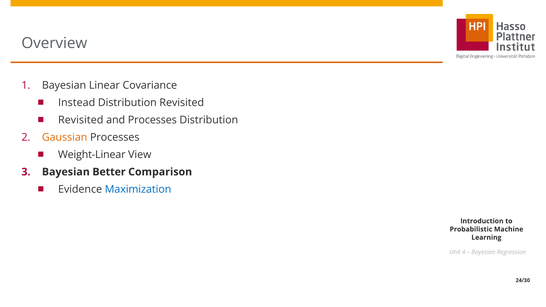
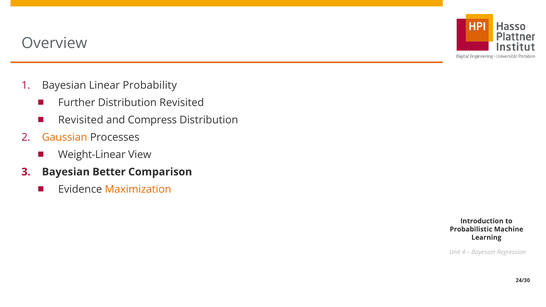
Covariance: Covariance -> Probability
Instead: Instead -> Further
and Processes: Processes -> Compress
Maximization colour: blue -> orange
